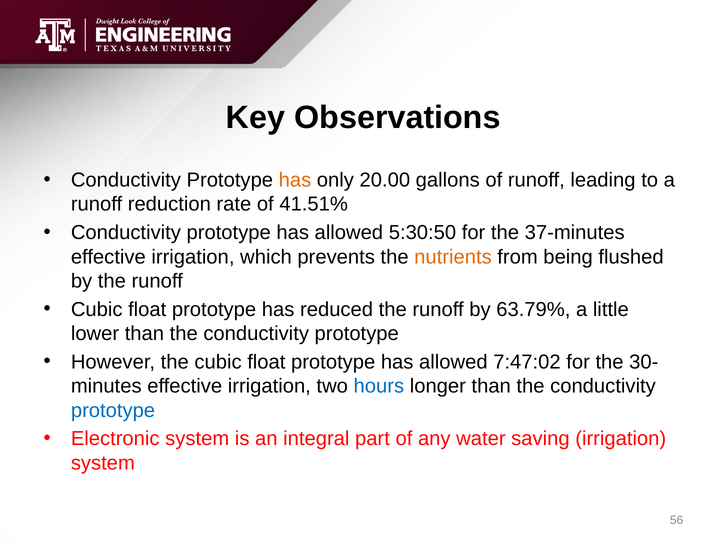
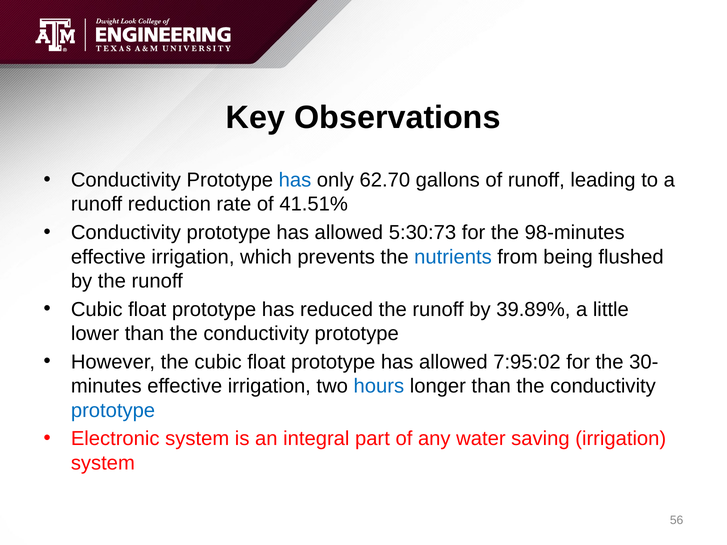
has at (295, 180) colour: orange -> blue
20.00: 20.00 -> 62.70
5:30:50: 5:30:50 -> 5:30:73
37-minutes: 37-minutes -> 98-minutes
nutrients colour: orange -> blue
63.79%: 63.79% -> 39.89%
7:47:02: 7:47:02 -> 7:95:02
